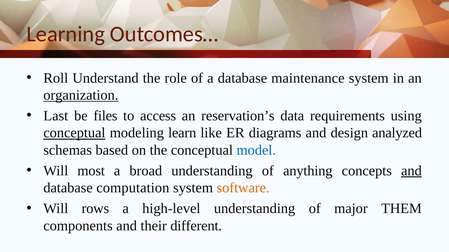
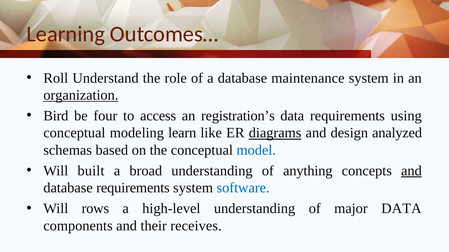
Last: Last -> Bird
files: files -> four
reservation’s: reservation’s -> registration’s
conceptual at (74, 133) underline: present -> none
diagrams underline: none -> present
most: most -> built
database computation: computation -> requirements
software colour: orange -> blue
major THEM: THEM -> DATA
different: different -> receives
